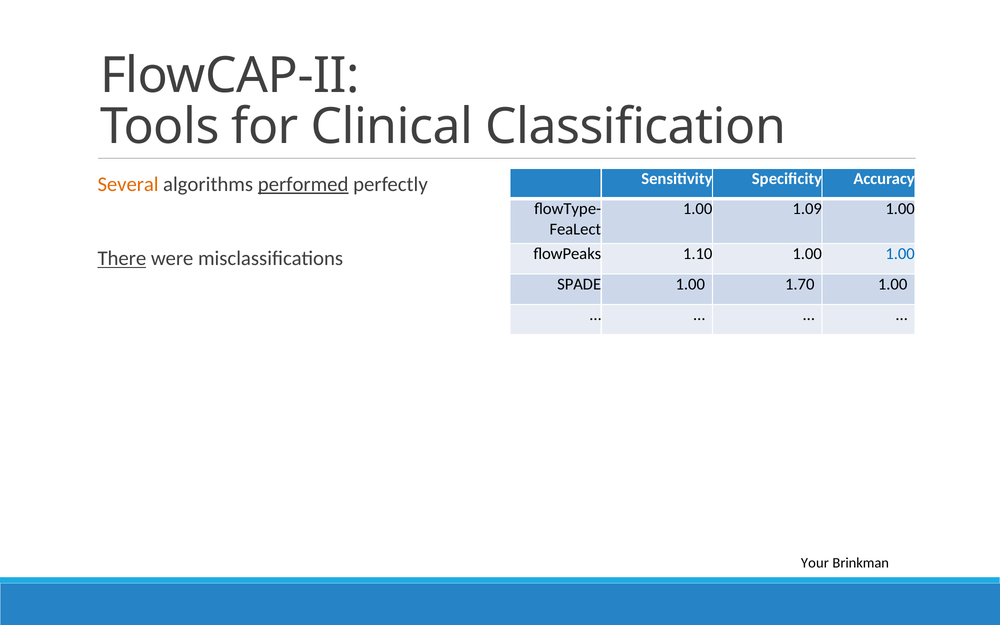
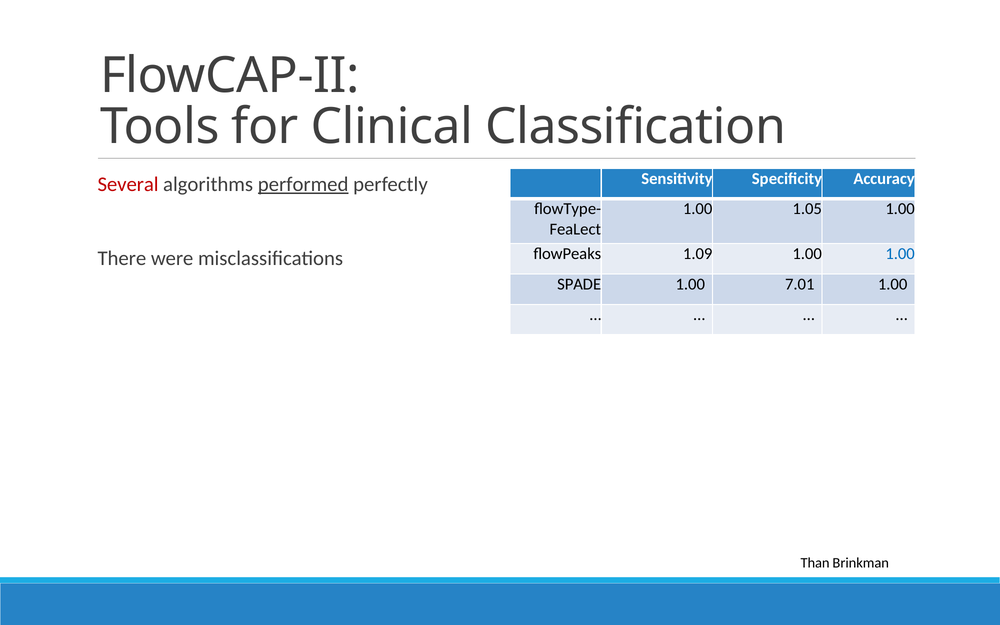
Several colour: orange -> red
1.09: 1.09 -> 1.05
1.10: 1.10 -> 1.09
There underline: present -> none
1.70: 1.70 -> 7.01
Your: Your -> Than
